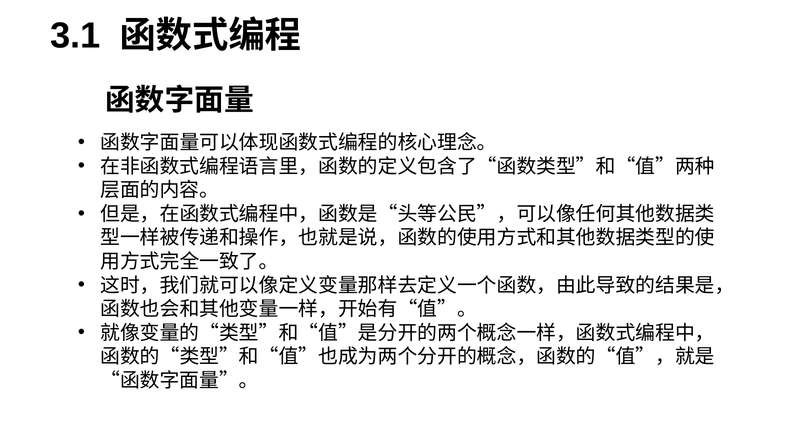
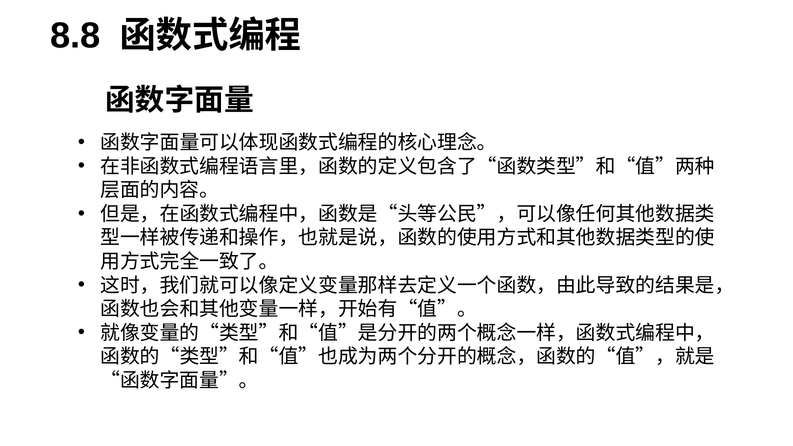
3.1: 3.1 -> 8.8
